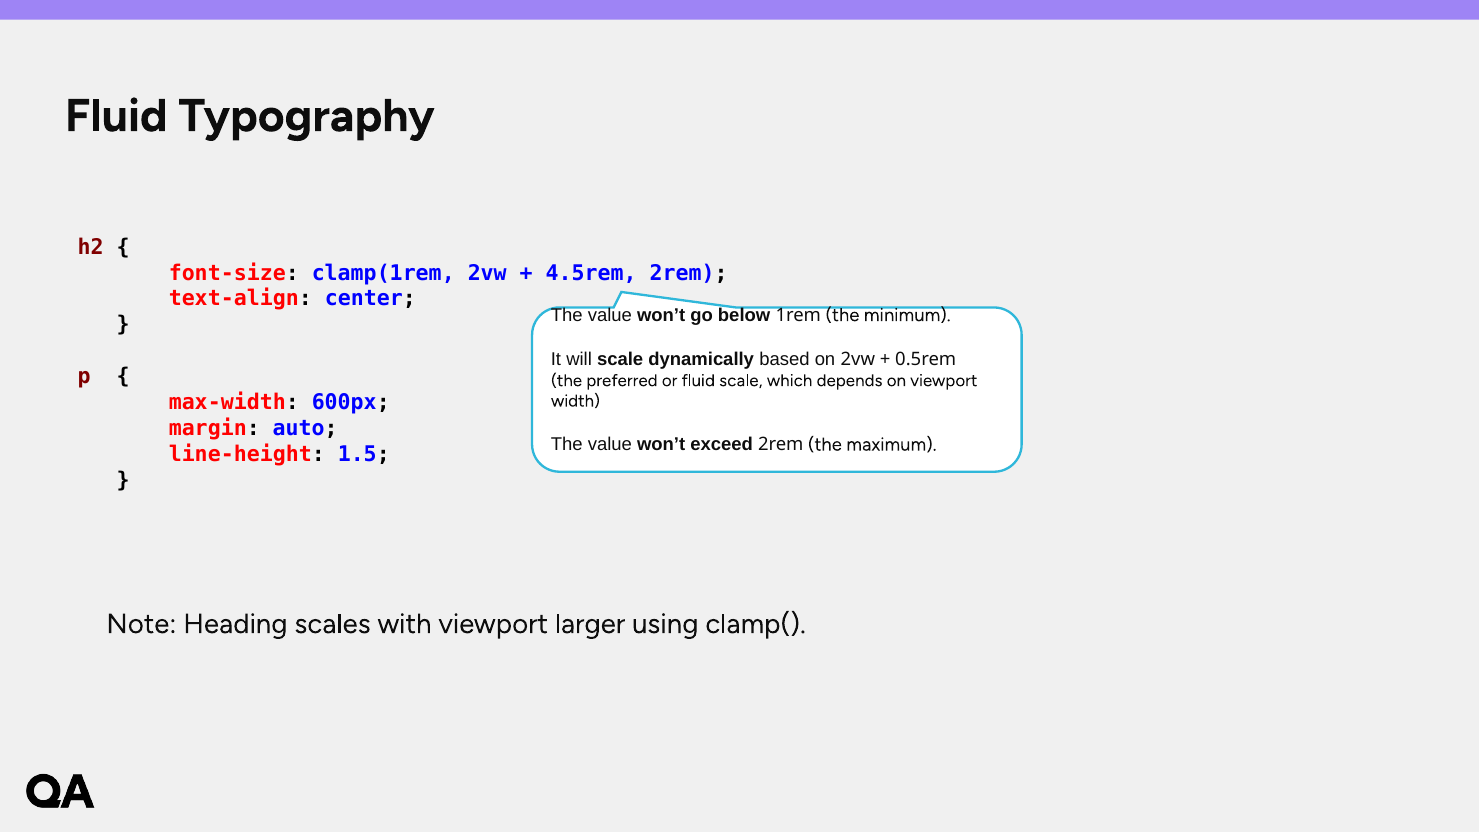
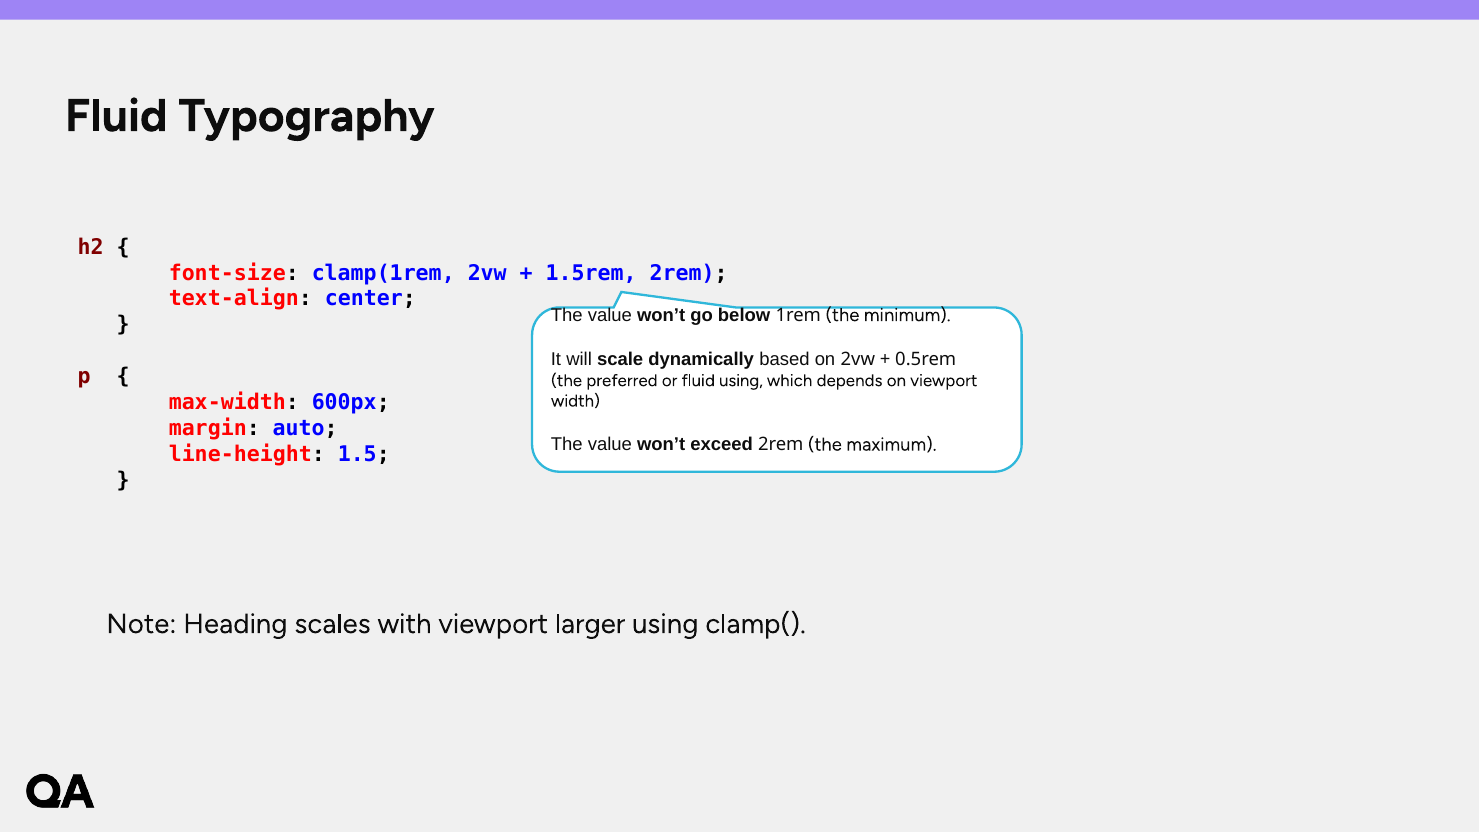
4.5rem: 4.5rem -> 1.5rem
fluid scale: scale -> using
